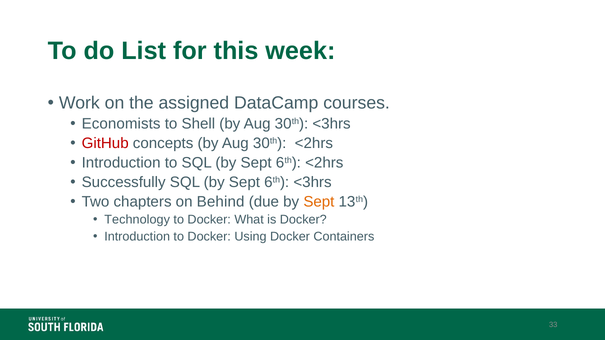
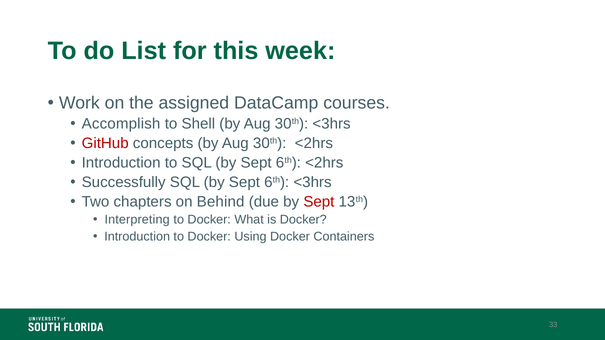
Economists: Economists -> Accomplish
Sept at (319, 202) colour: orange -> red
Technology: Technology -> Interpreting
